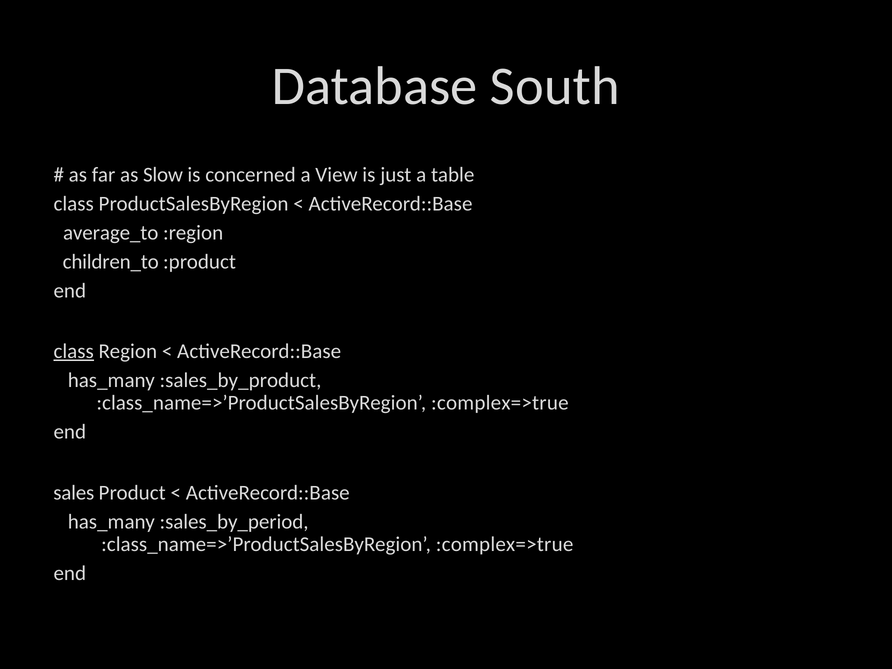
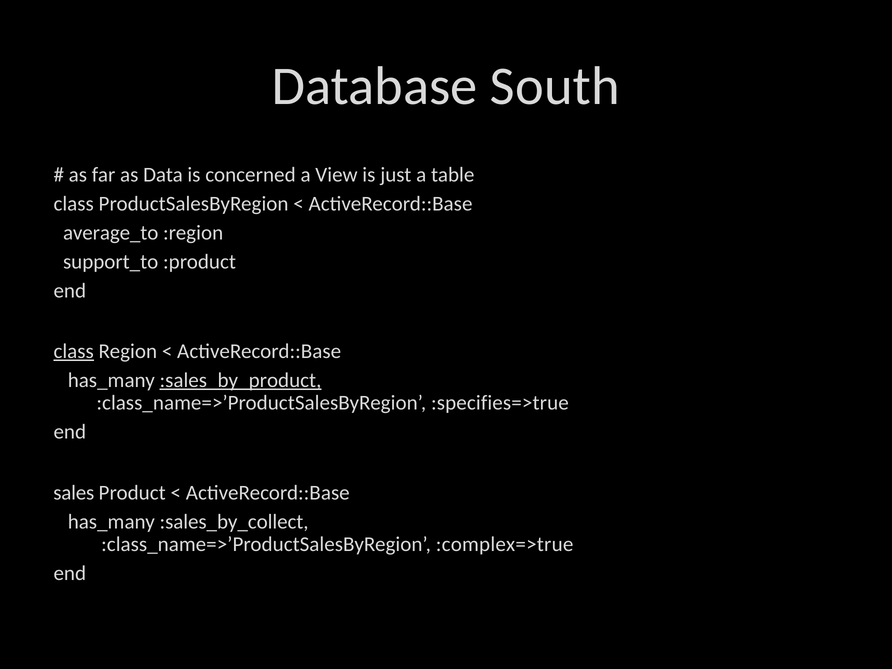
Slow: Slow -> Data
children_to: children_to -> support_to
:sales_by_product underline: none -> present
:complex=>true at (500, 403): :complex=>true -> :specifies=>true
:sales_by_period: :sales_by_period -> :sales_by_collect
